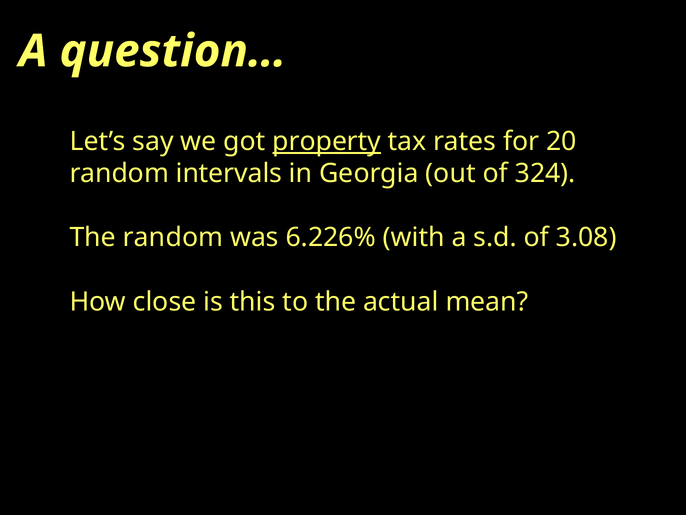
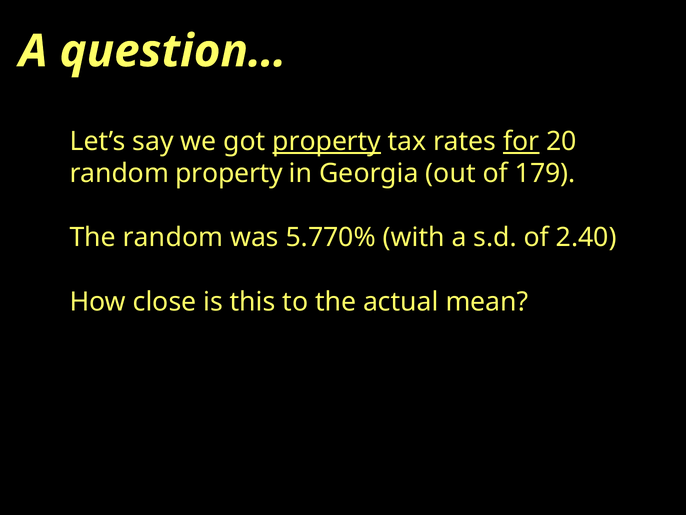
for underline: none -> present
random intervals: intervals -> property
324: 324 -> 179
6.226%: 6.226% -> 5.770%
3.08: 3.08 -> 2.40
